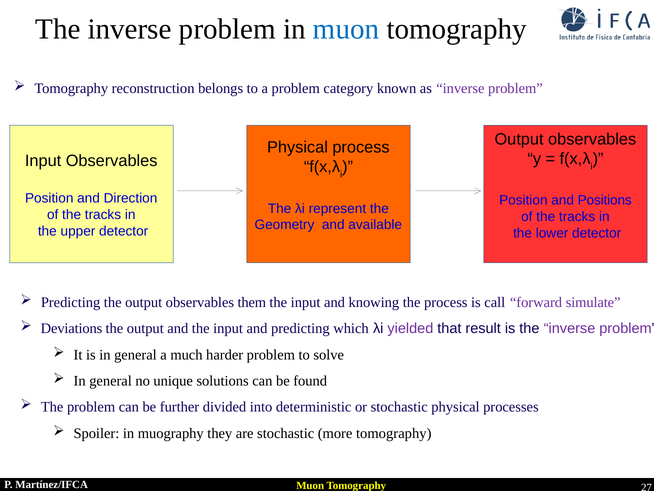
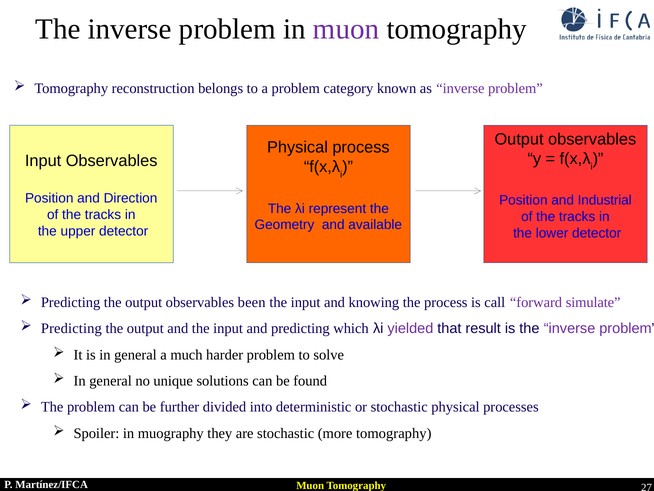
muon at (346, 29) colour: blue -> purple
Positions: Positions -> Industrial
them: them -> been
Deviations at (72, 328): Deviations -> Predicting
